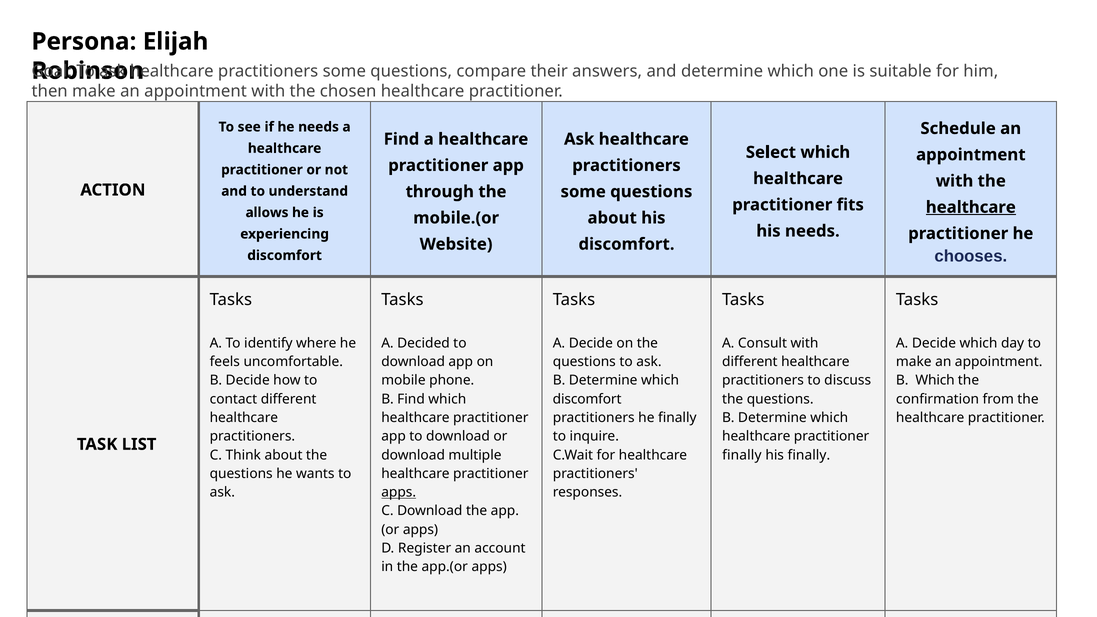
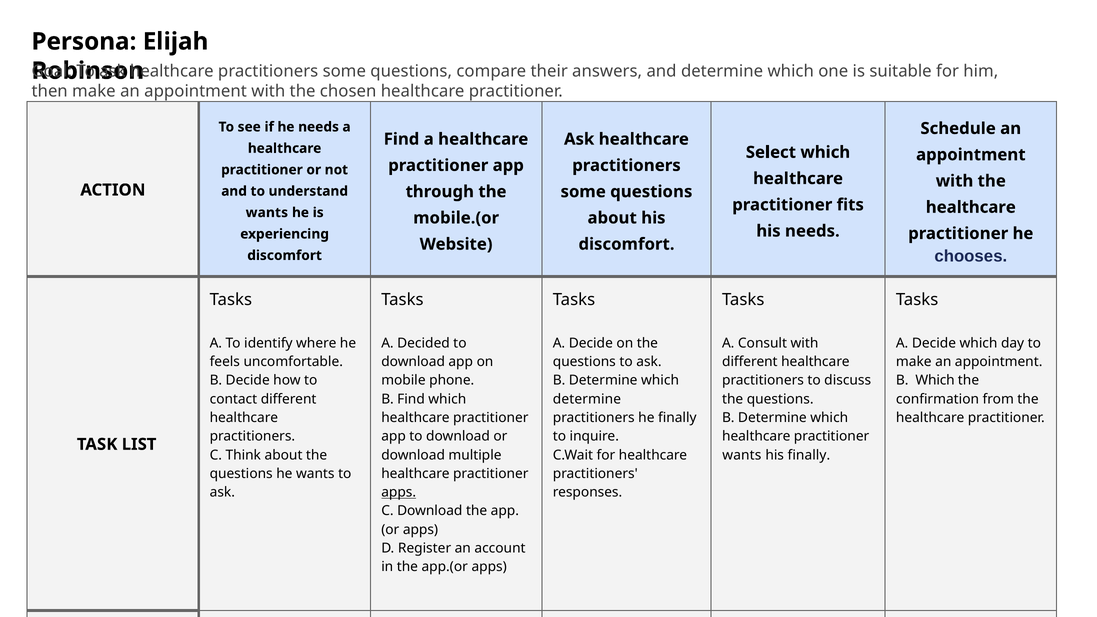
healthcare at (971, 207) underline: present -> none
allows at (267, 213): allows -> wants
discomfort at (587, 399): discomfort -> determine
finally at (742, 455): finally -> wants
